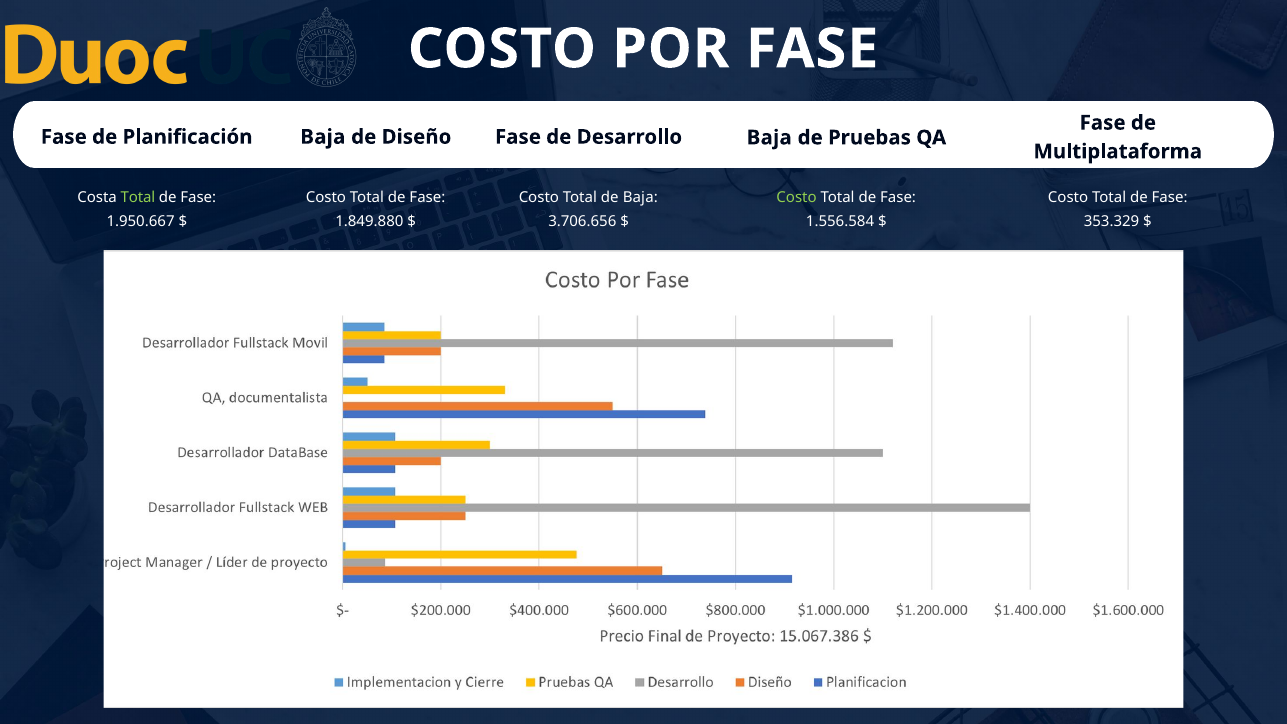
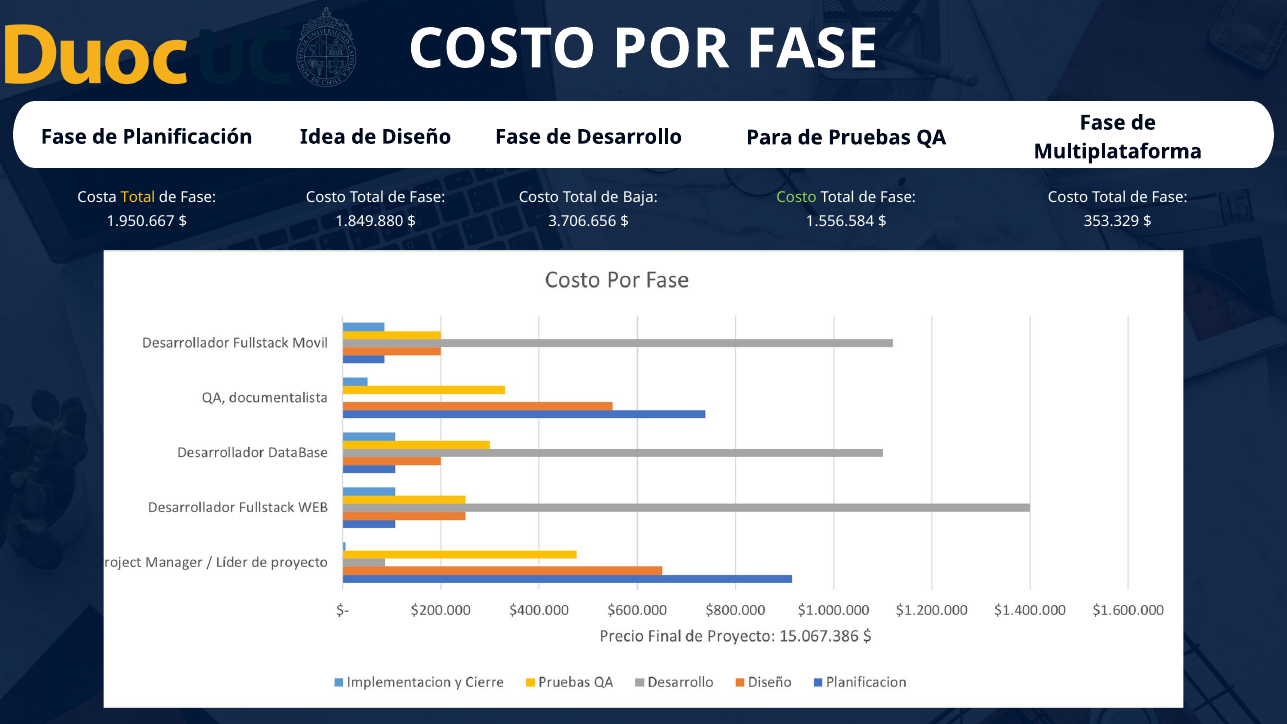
Baja at (323, 137): Baja -> Idea
Planificación Baja: Baja -> Para
Total at (138, 198) colour: light green -> yellow
